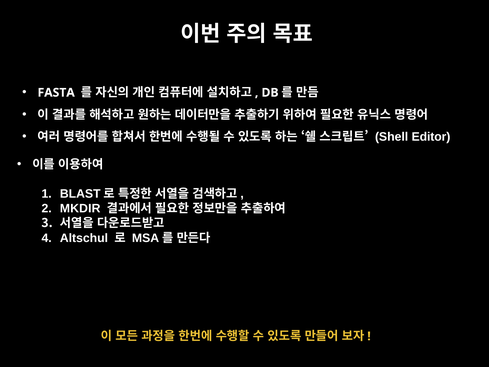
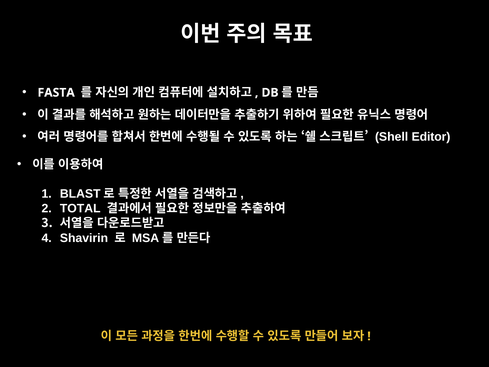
MKDIR: MKDIR -> TOTAL
Altschul: Altschul -> Shavirin
